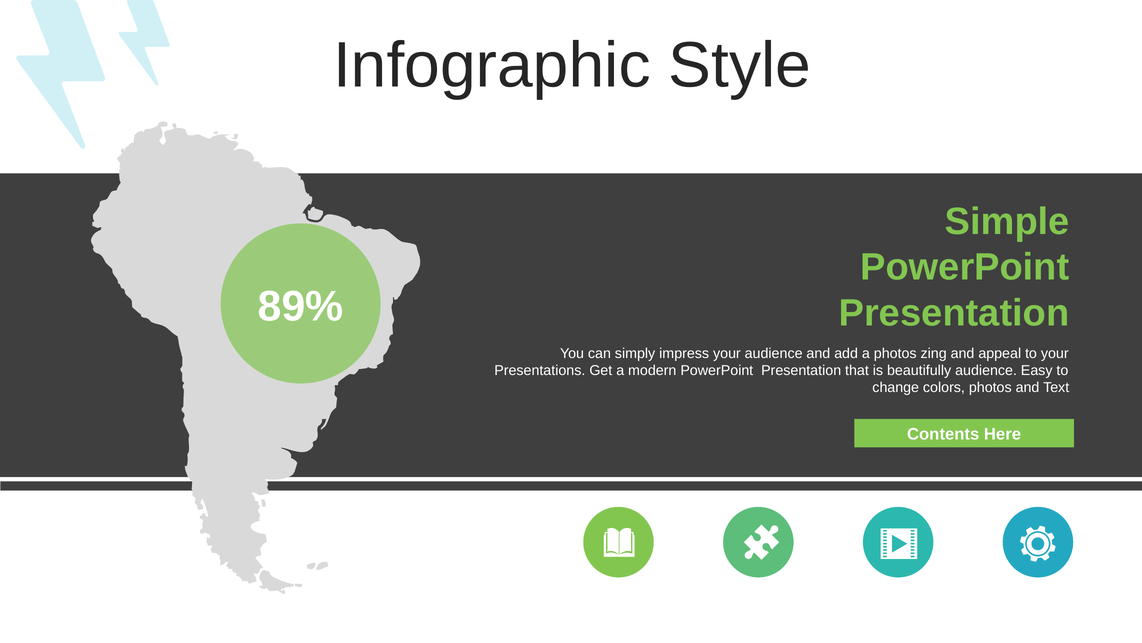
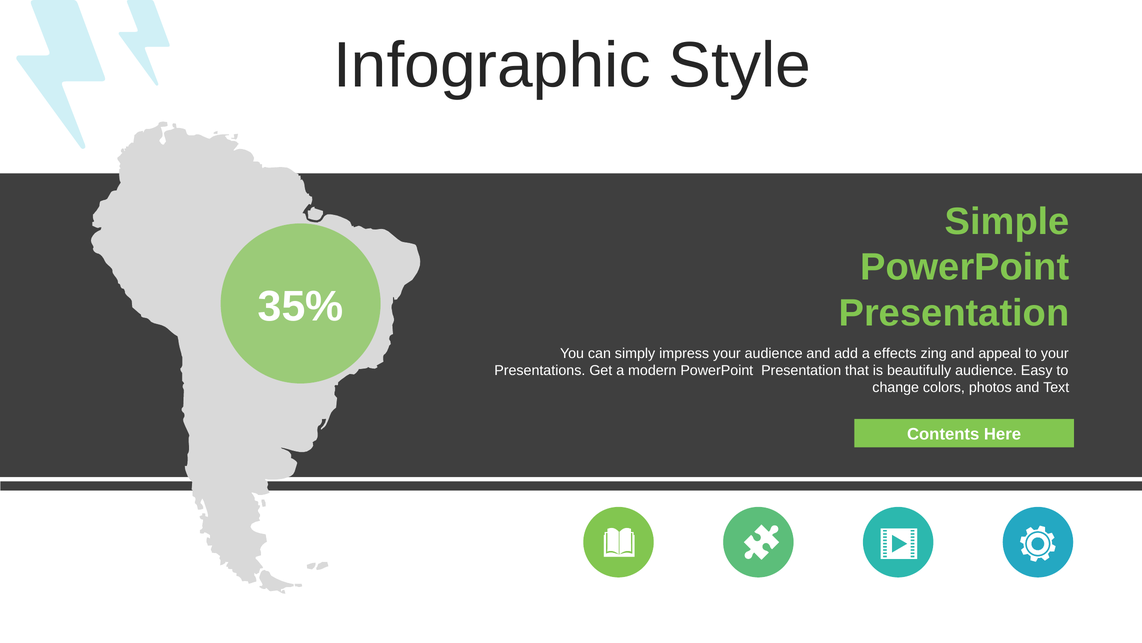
89%: 89% -> 35%
a photos: photos -> effects
